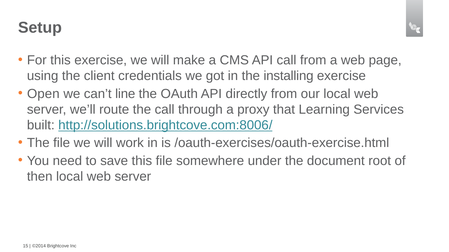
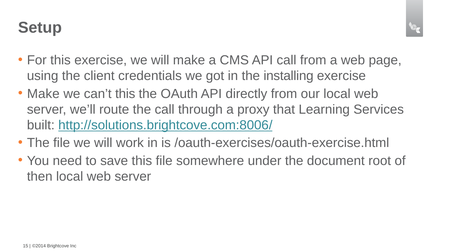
Open at (43, 94): Open -> Make
can’t line: line -> this
